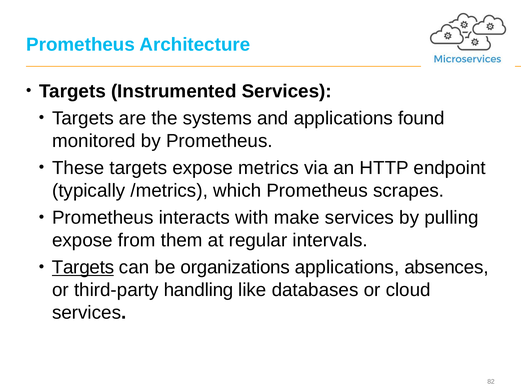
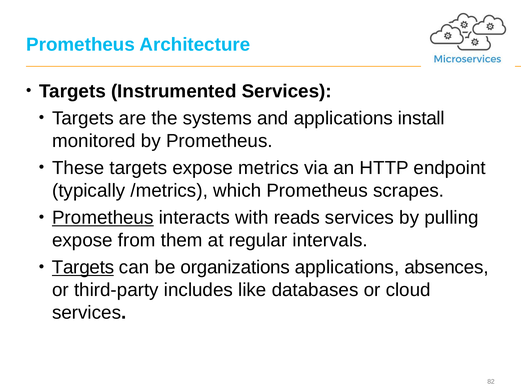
found: found -> install
Prometheus at (103, 218) underline: none -> present
make: make -> reads
handling: handling -> includes
